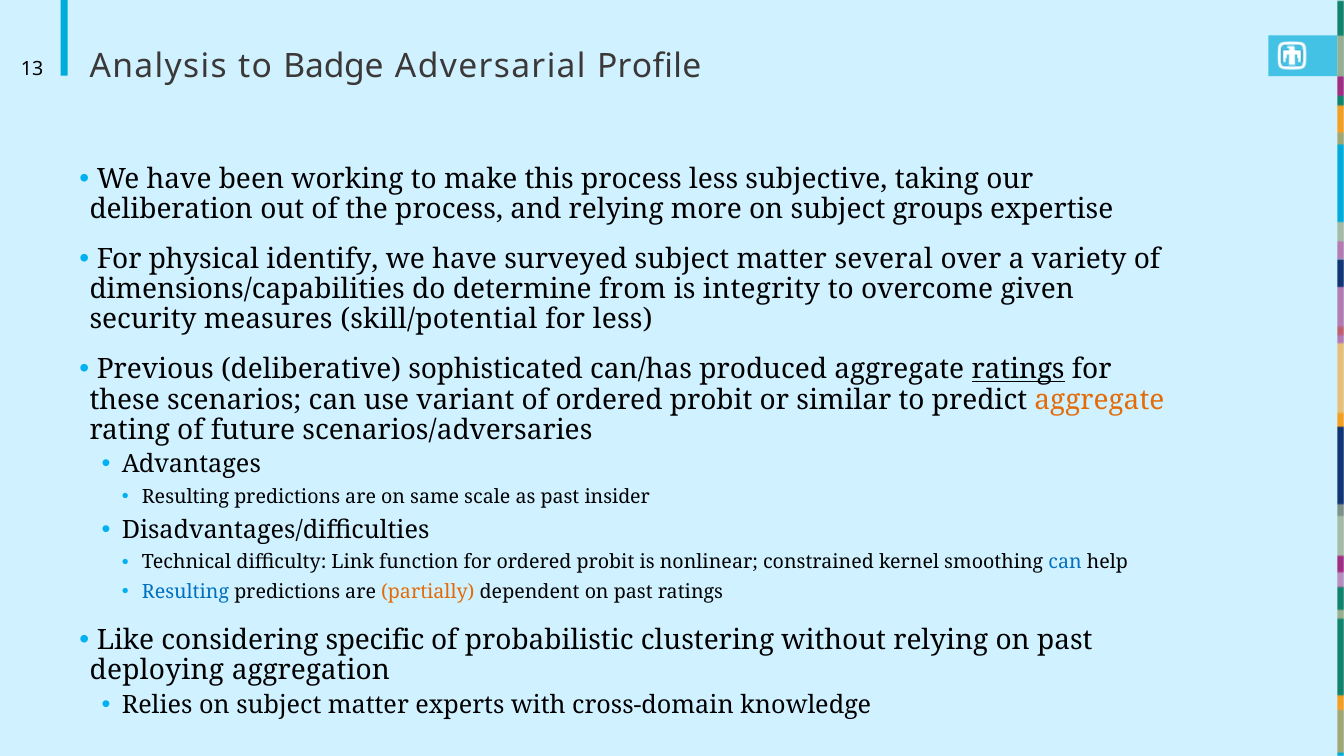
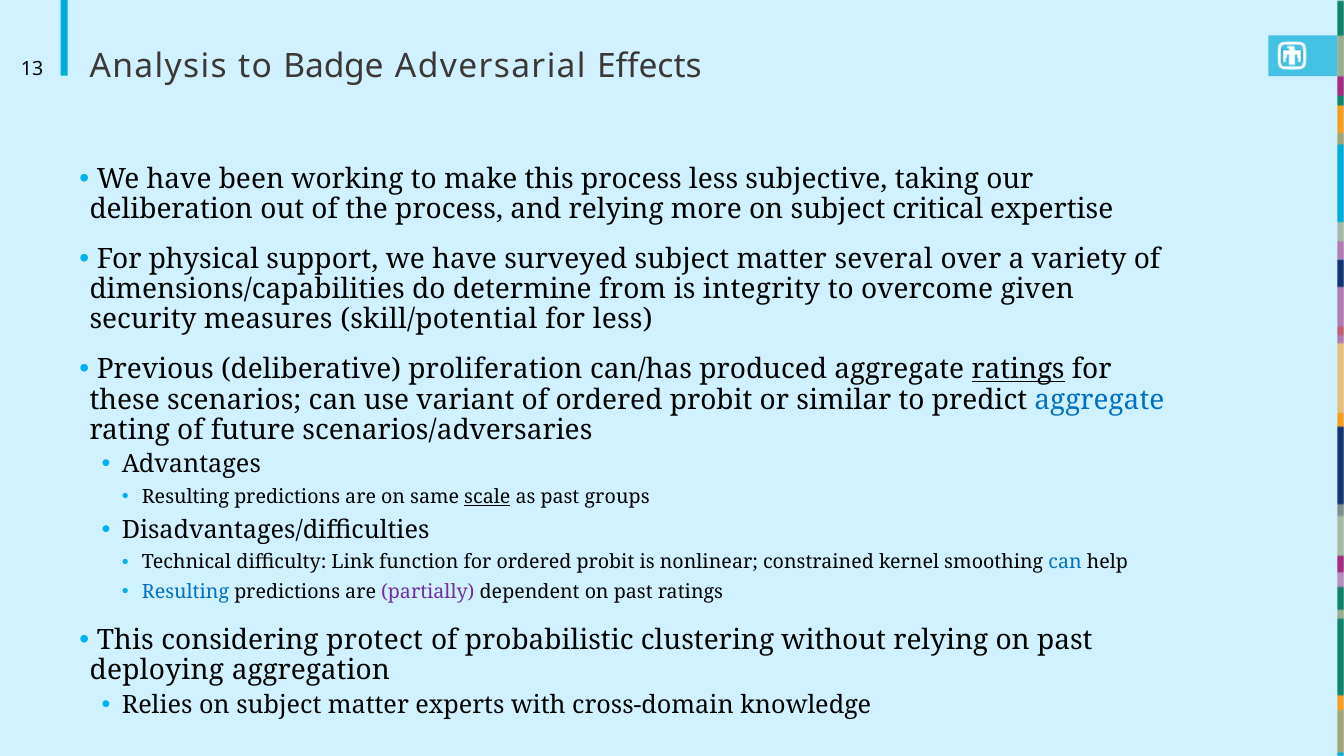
Profile: Profile -> Effects
groups: groups -> critical
identify: identify -> support
sophisticated: sophisticated -> proliferation
aggregate at (1099, 400) colour: orange -> blue
scale underline: none -> present
insider: insider -> groups
partially colour: orange -> purple
Like at (125, 640): Like -> This
specific: specific -> protect
